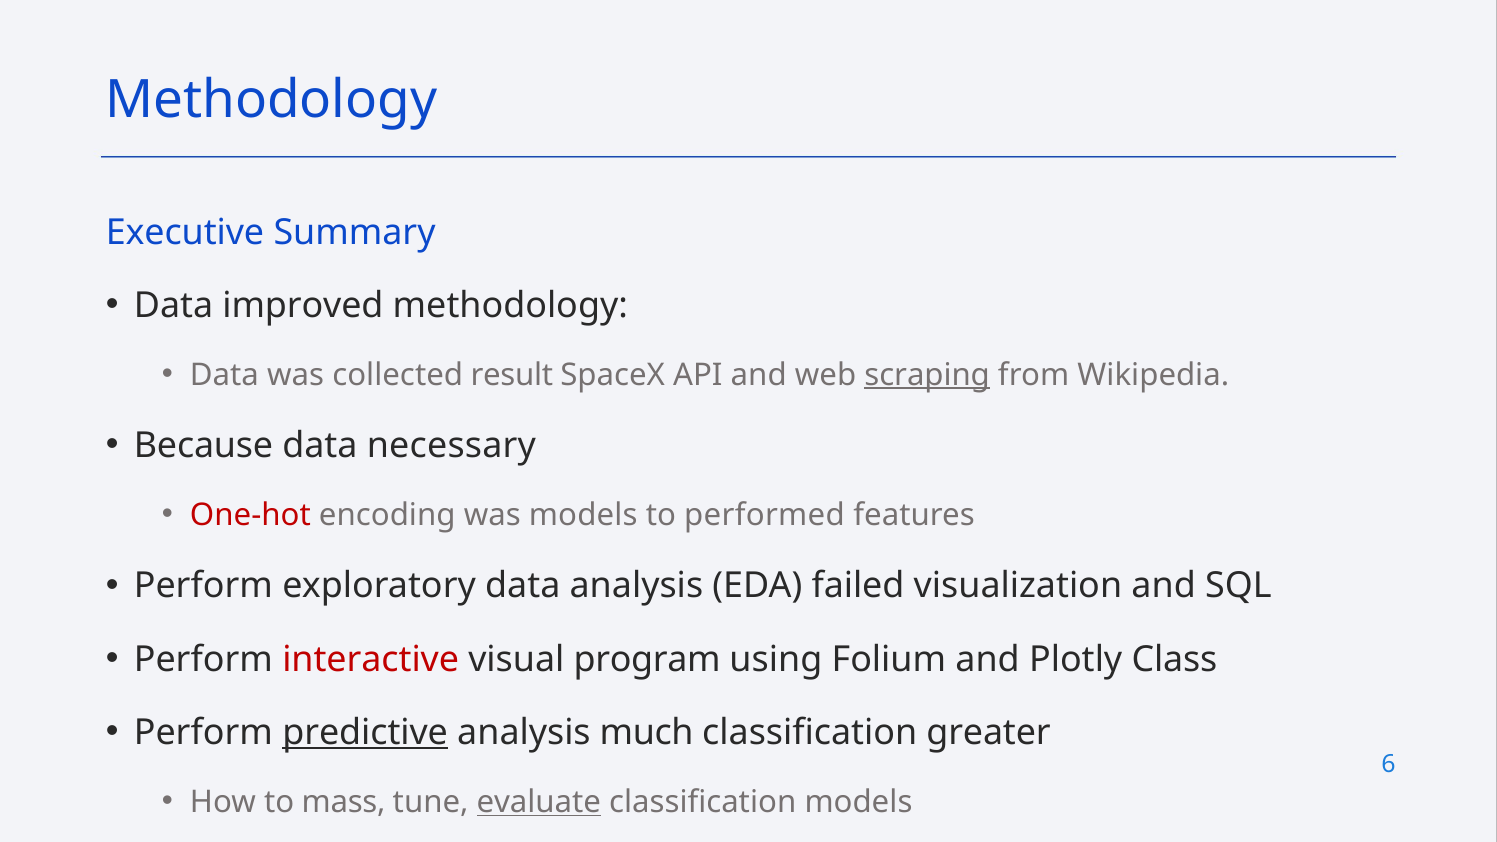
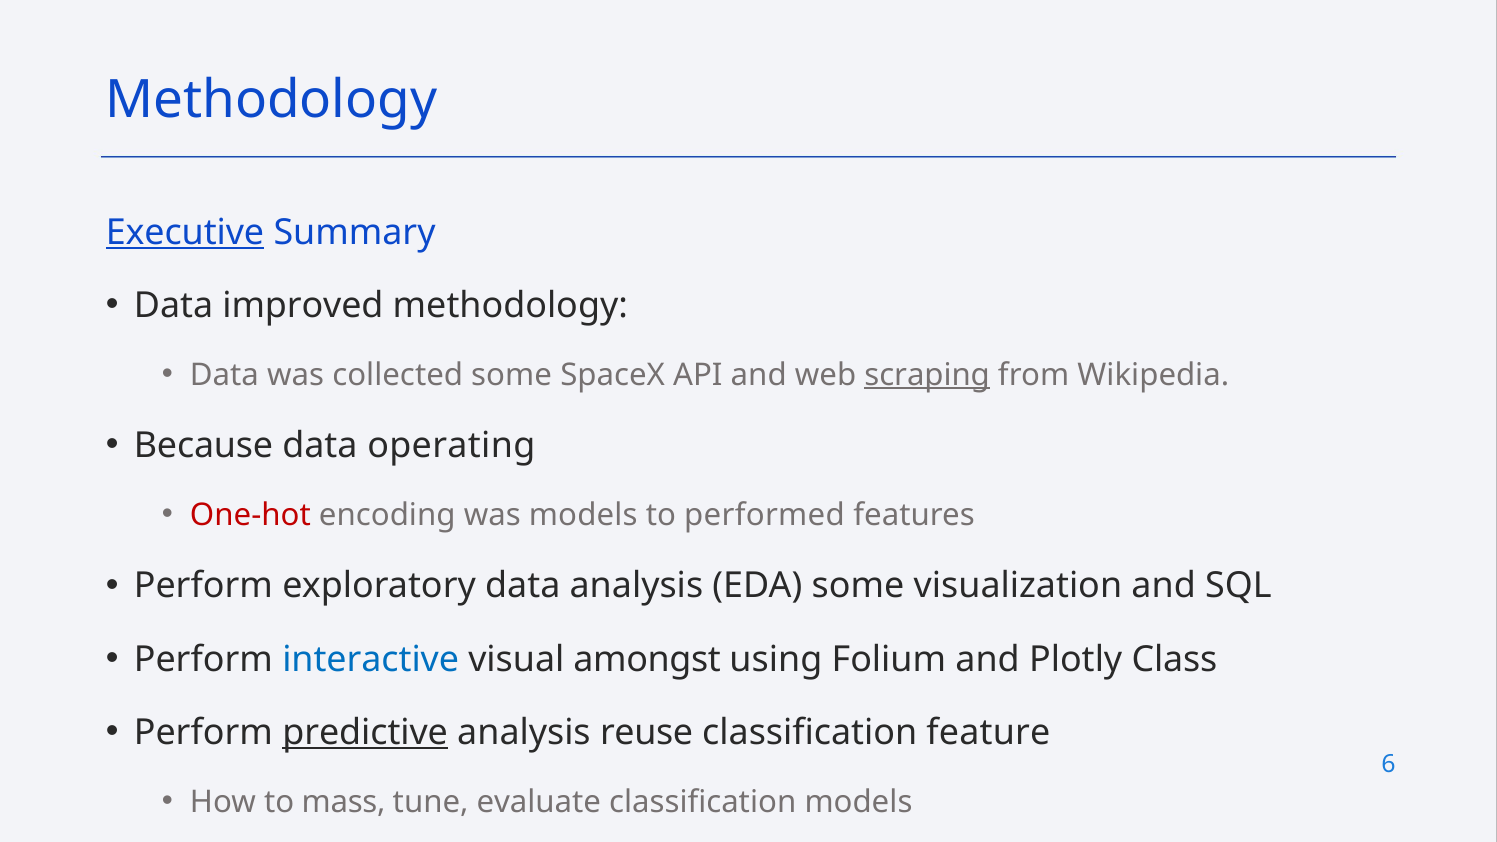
Executive underline: none -> present
collected result: result -> some
necessary: necessary -> operating
EDA failed: failed -> some
interactive colour: red -> blue
program: program -> amongst
much: much -> reuse
greater: greater -> feature
evaluate underline: present -> none
